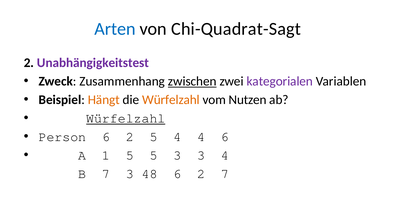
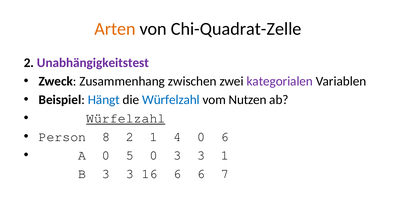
Arten colour: blue -> orange
Chi-Quadrat-Sagt: Chi-Quadrat-Sagt -> Chi-Quadrat-Zelle
zwischen underline: present -> none
Hängt colour: orange -> blue
Würfelzahl at (171, 100) colour: orange -> blue
Person 6: 6 -> 8
2 5: 5 -> 1
4 4: 4 -> 0
A 1: 1 -> 0
5 5: 5 -> 0
3 4: 4 -> 1
B 7: 7 -> 3
48: 48 -> 16
2 at (201, 174): 2 -> 6
